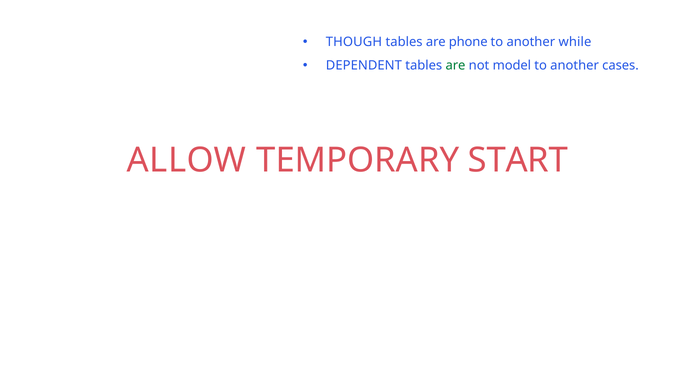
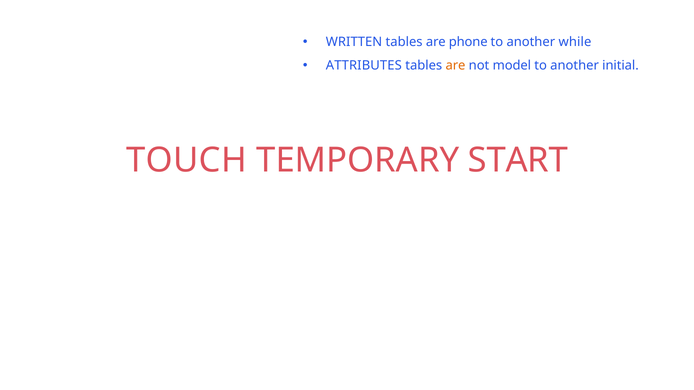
THOUGH: THOUGH -> WRITTEN
DEPENDENT: DEPENDENT -> ATTRIBUTES
are at (456, 66) colour: green -> orange
cases: cases -> initial
ALLOW: ALLOW -> TOUCH
